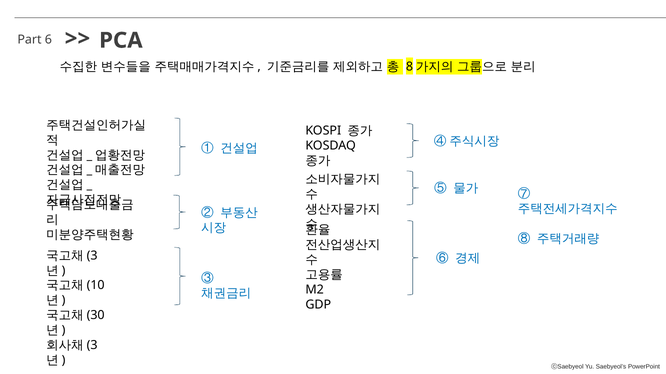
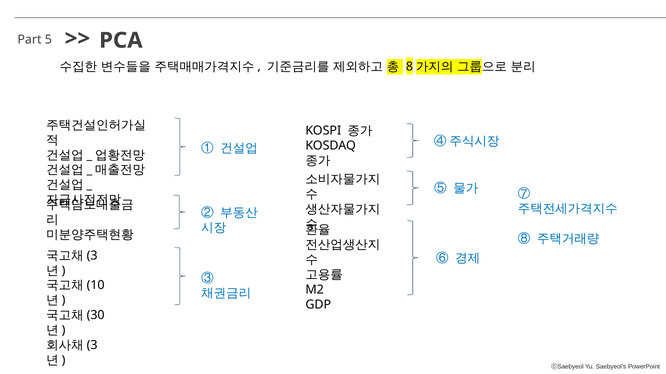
6: 6 -> 5
